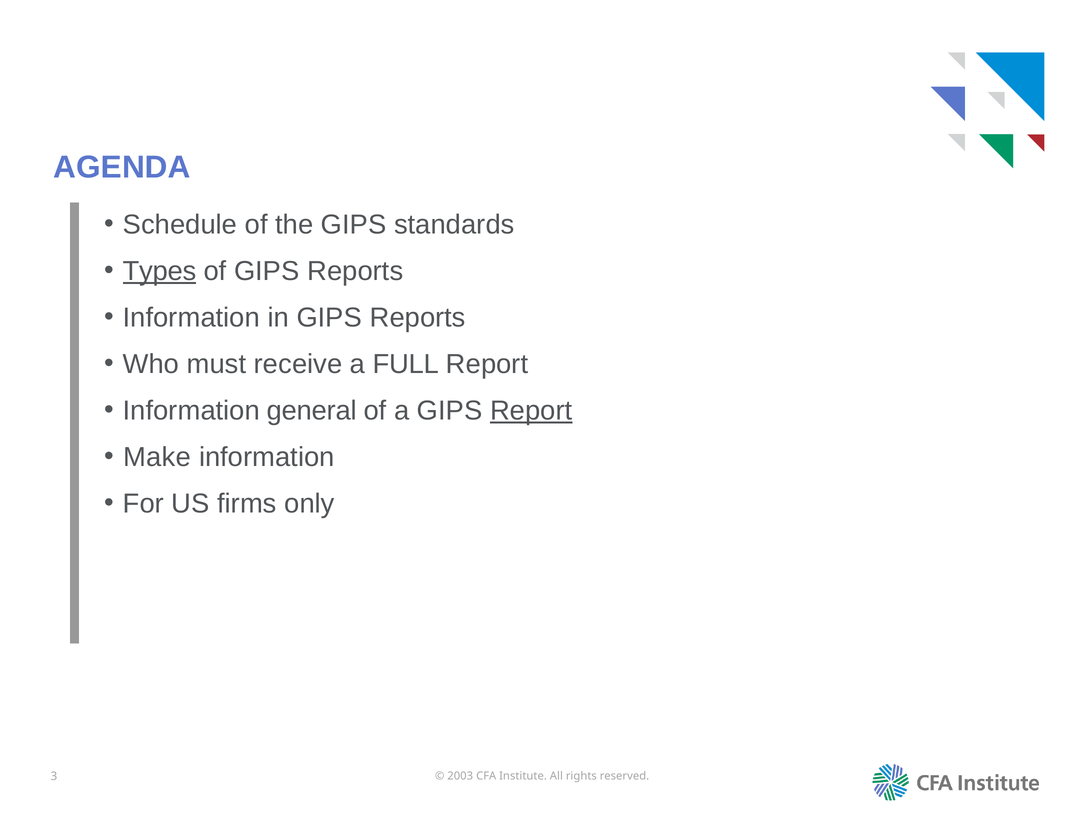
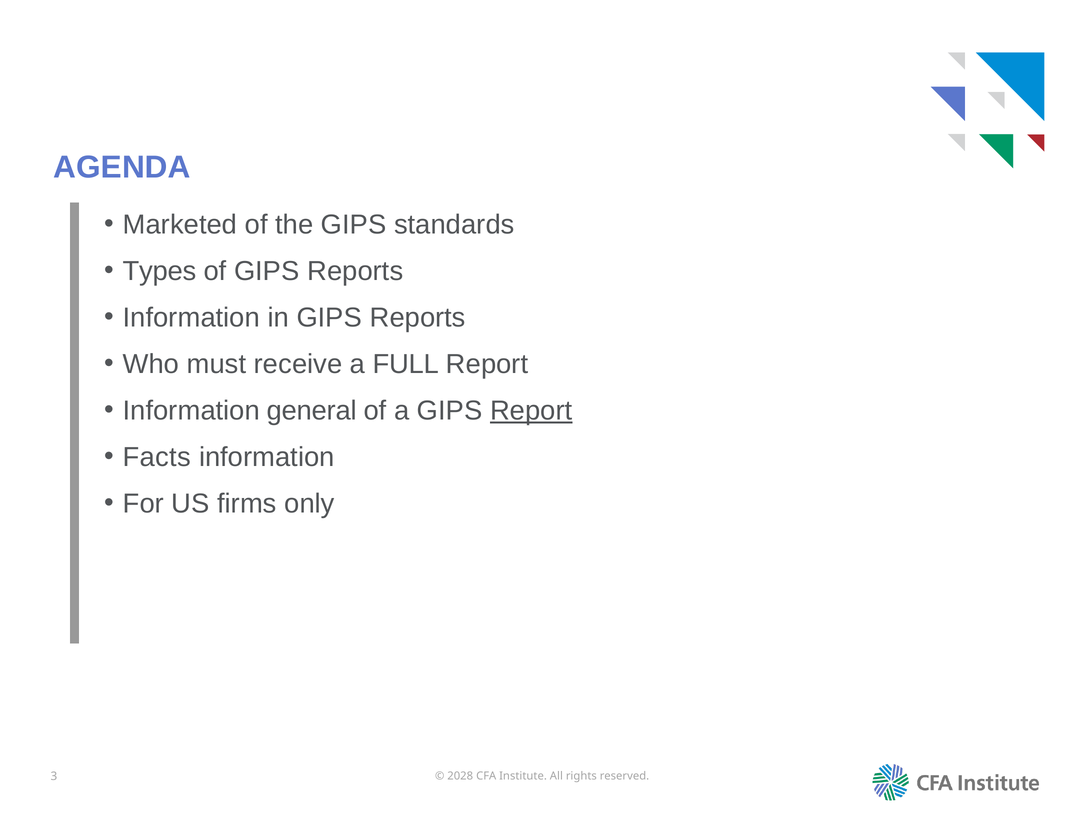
Schedule: Schedule -> Marketed
Types underline: present -> none
Make: Make -> Facts
2003: 2003 -> 2028
